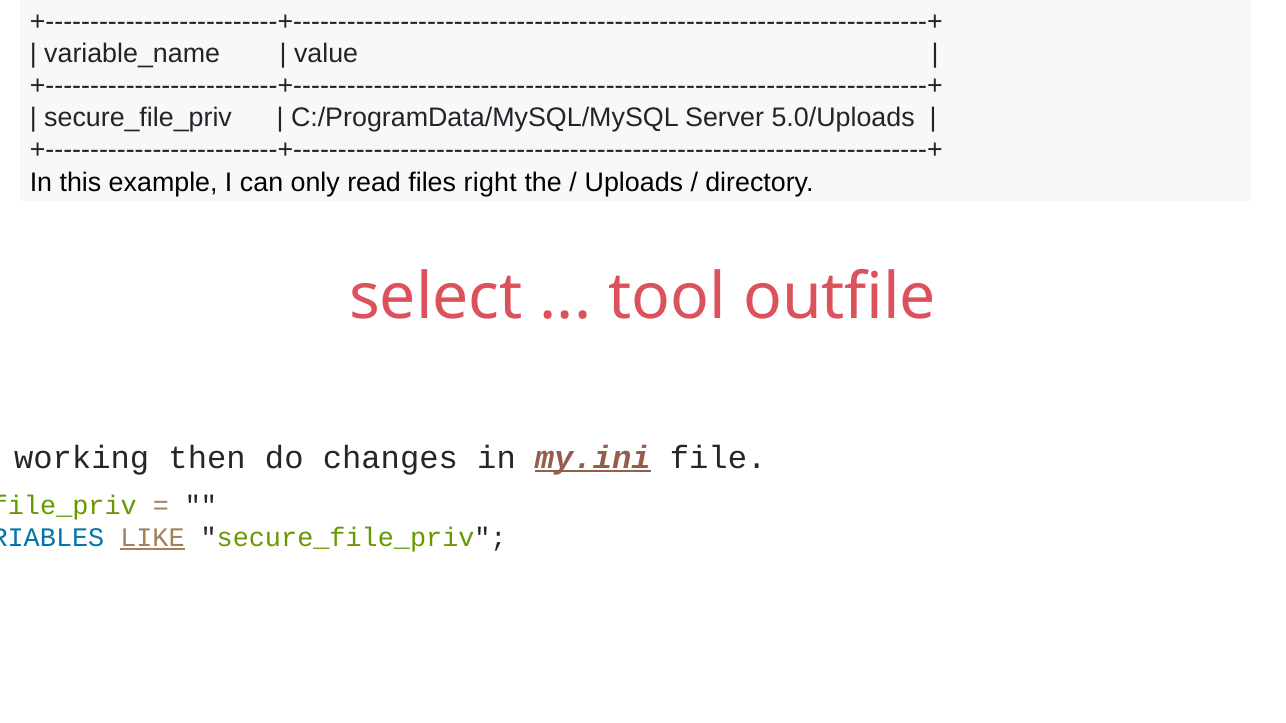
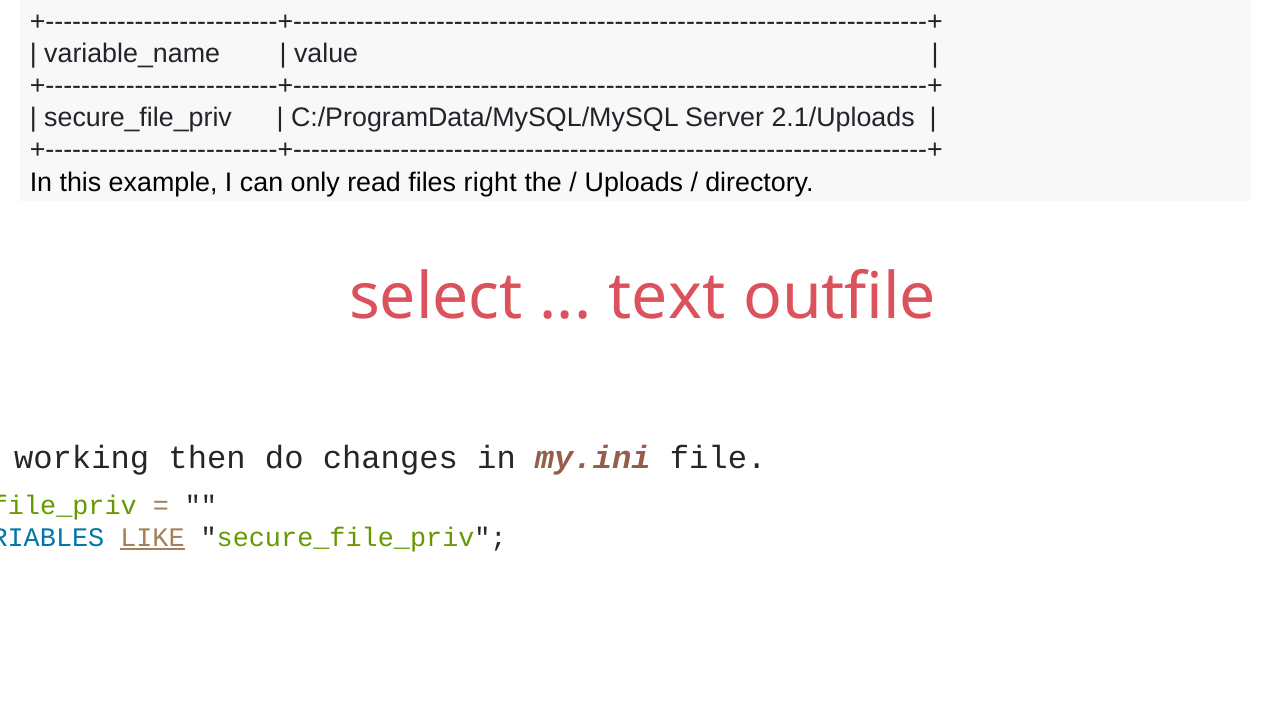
5.0/Uploads: 5.0/Uploads -> 2.1/Uploads
tool: tool -> text
my.ini underline: present -> none
